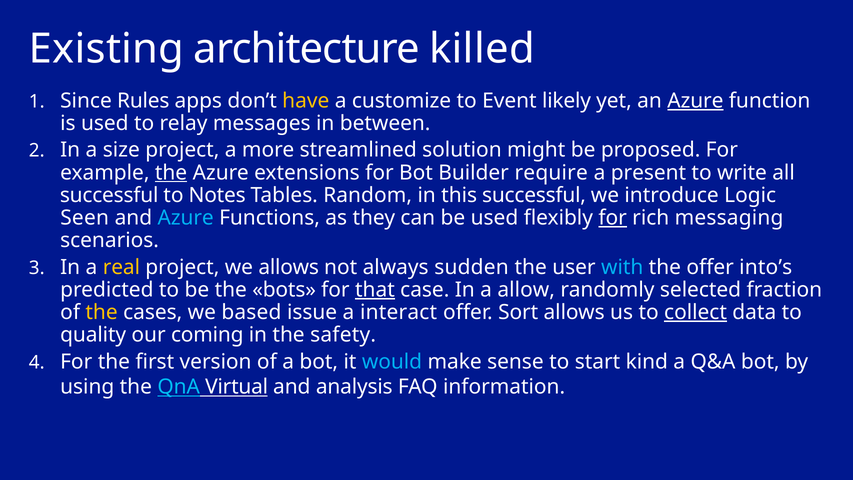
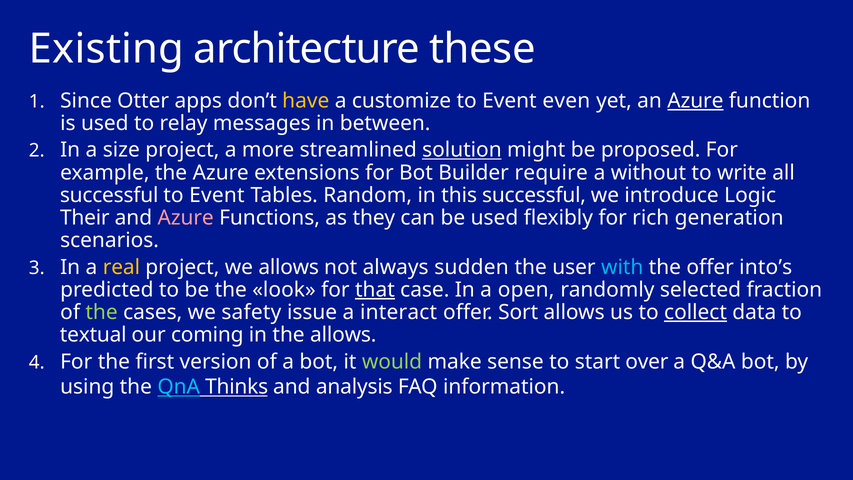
killed: killed -> these
Rules: Rules -> Otter
likely: likely -> even
solution underline: none -> present
the at (171, 173) underline: present -> none
present: present -> without
Notes at (217, 195): Notes -> Event
Seen: Seen -> Their
Azure at (186, 218) colour: light blue -> pink
for at (613, 218) underline: present -> none
messaging: messaging -> generation
bots: bots -> look
allow: allow -> open
the at (102, 312) colour: yellow -> light green
based: based -> safety
quality: quality -> textual
the safety: safety -> allows
would colour: light blue -> light green
kind: kind -> over
Virtual: Virtual -> Thinks
